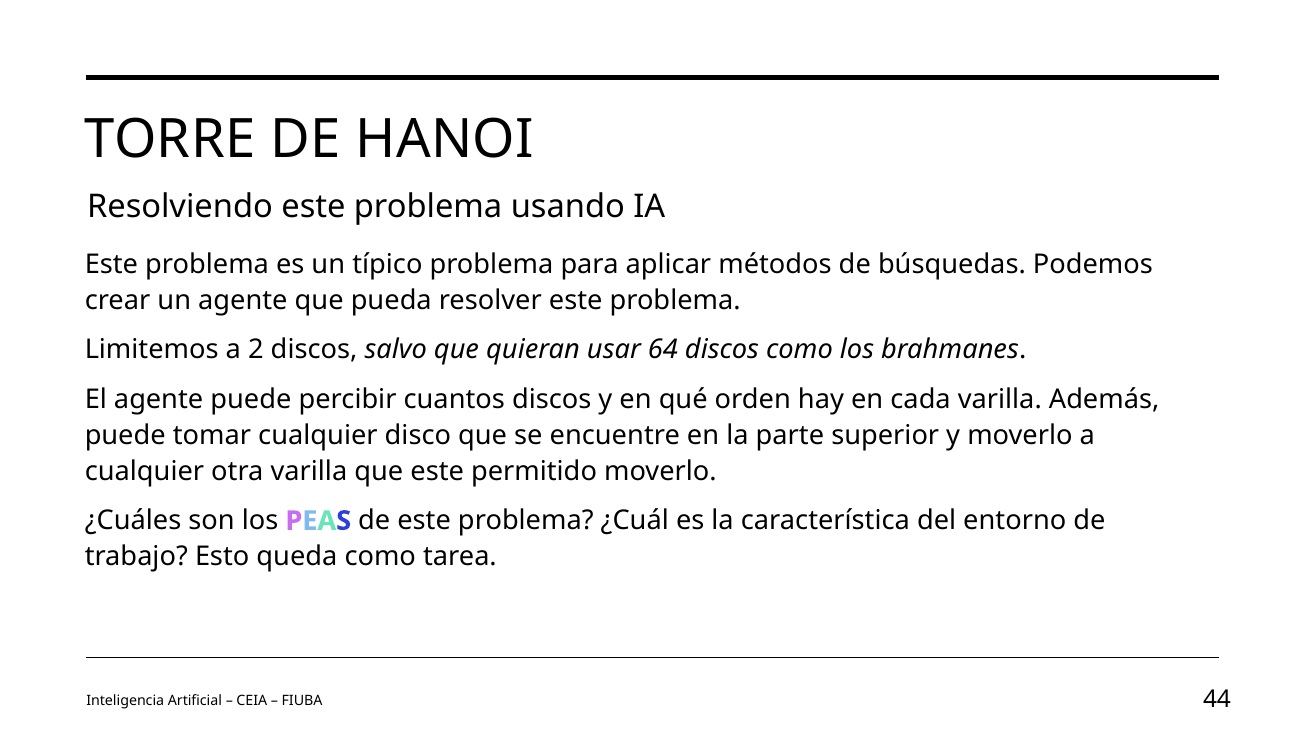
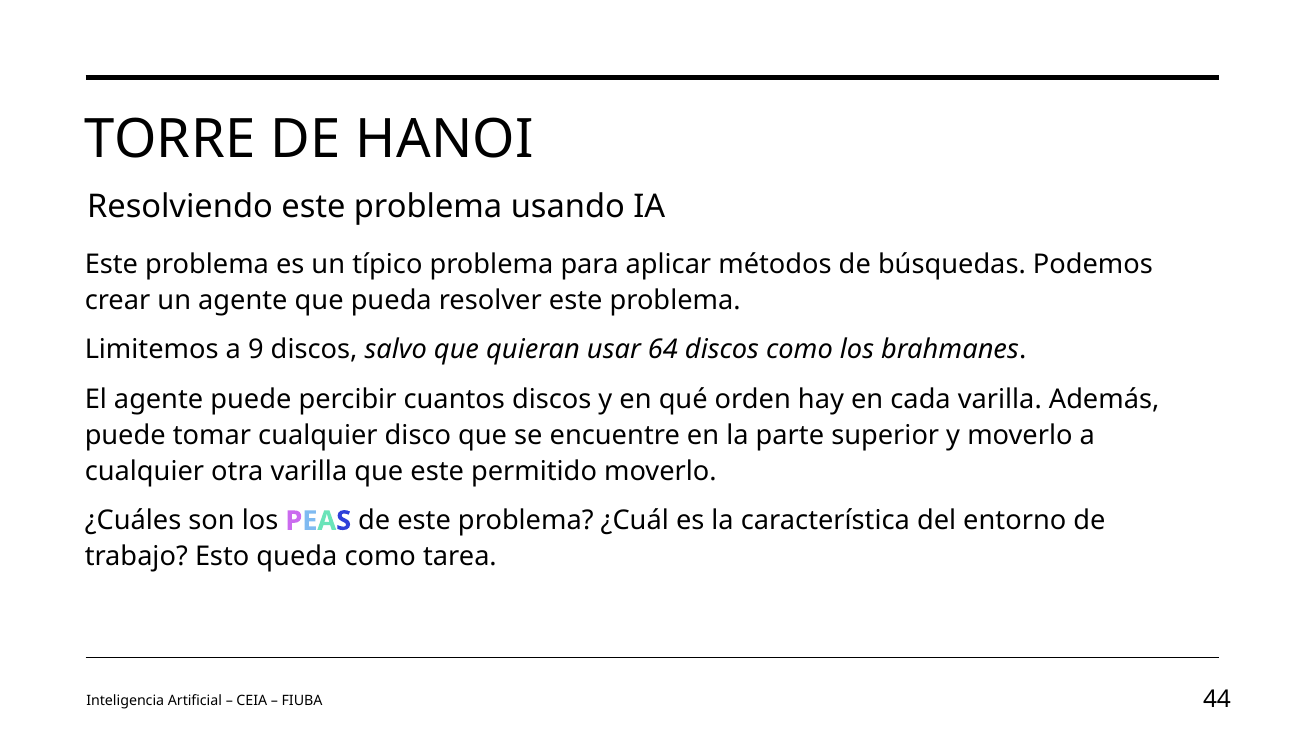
2: 2 -> 9
